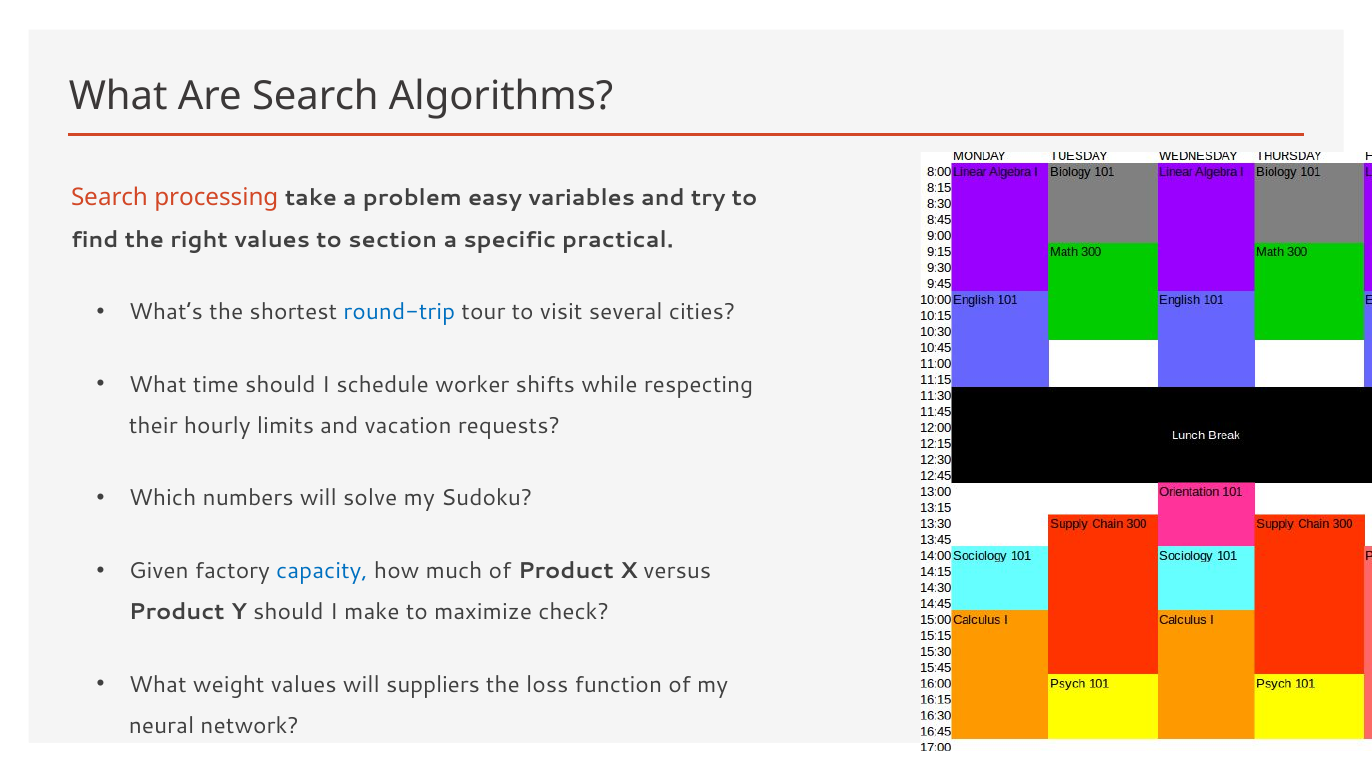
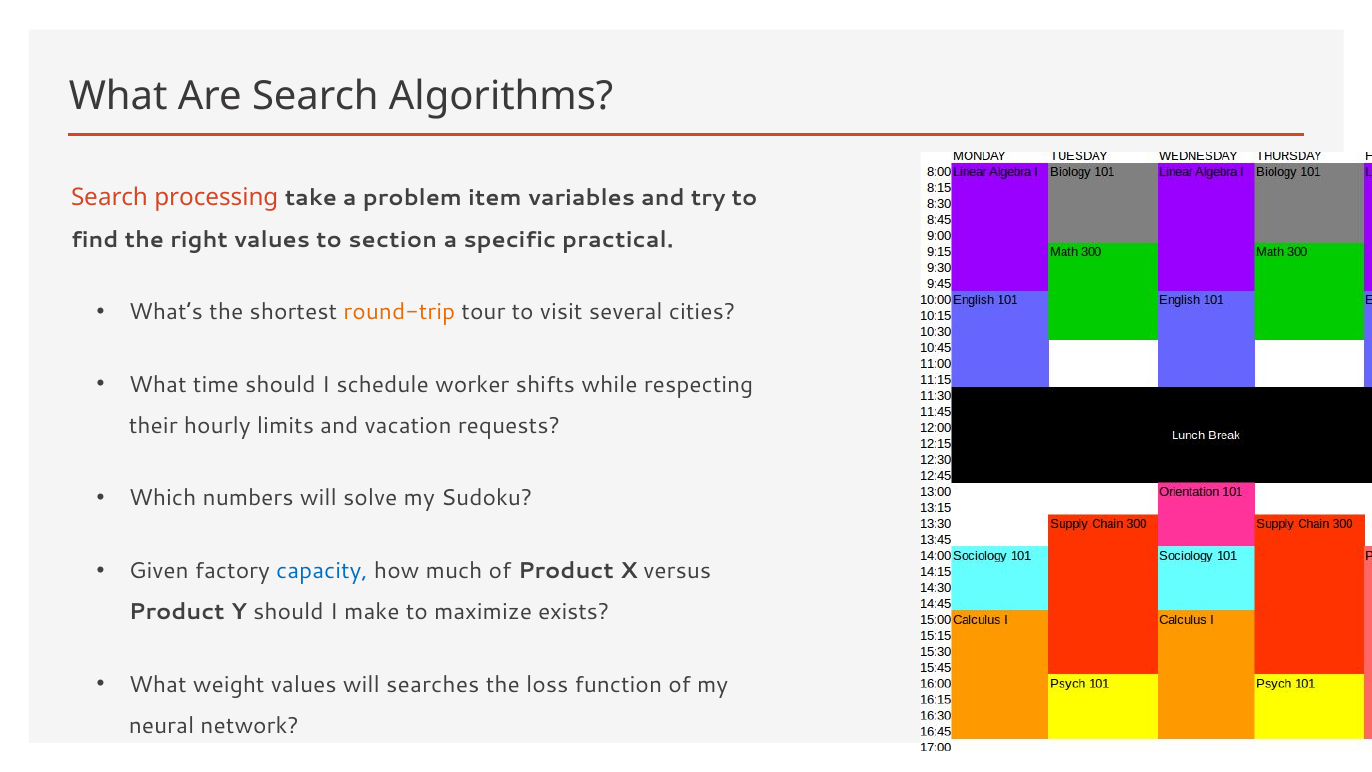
easy: easy -> item
round-trip colour: blue -> orange
check: check -> exists
suppliers: suppliers -> searches
